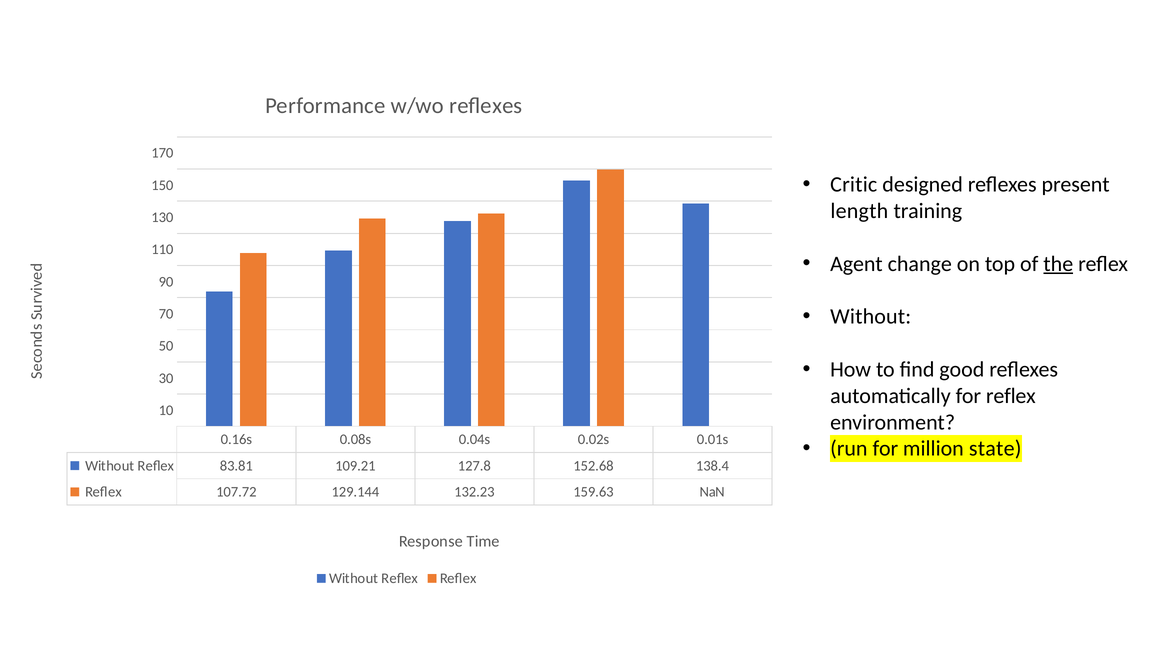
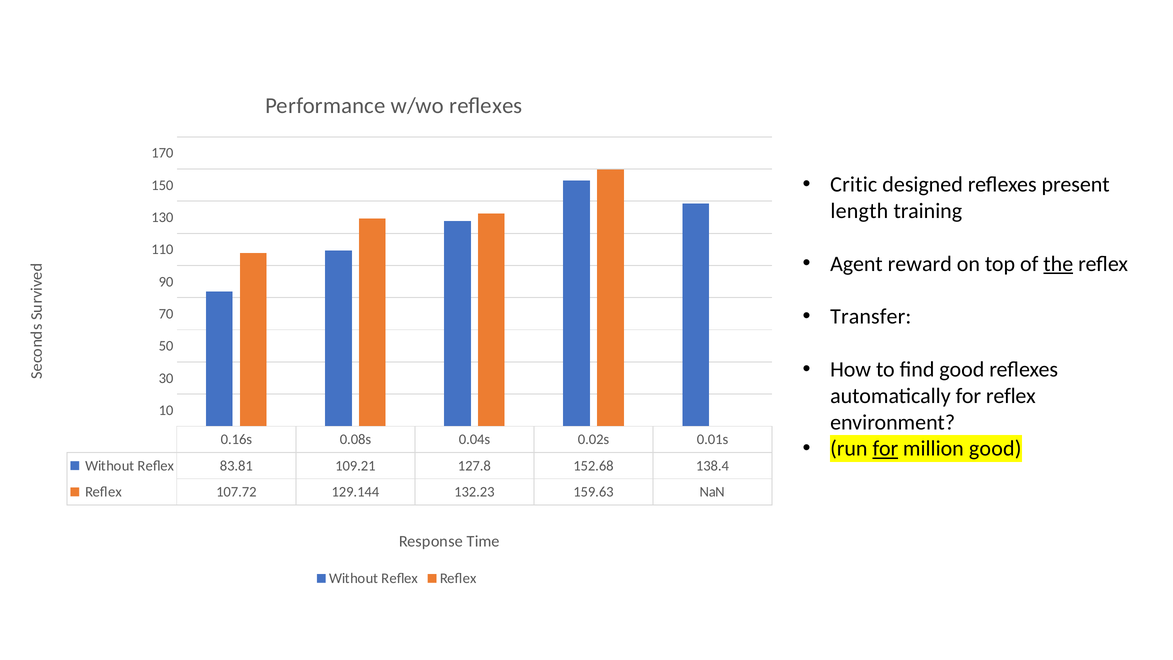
change: change -> reward
Without at (871, 317): Without -> Transfer
for at (885, 449) underline: none -> present
million state: state -> good
